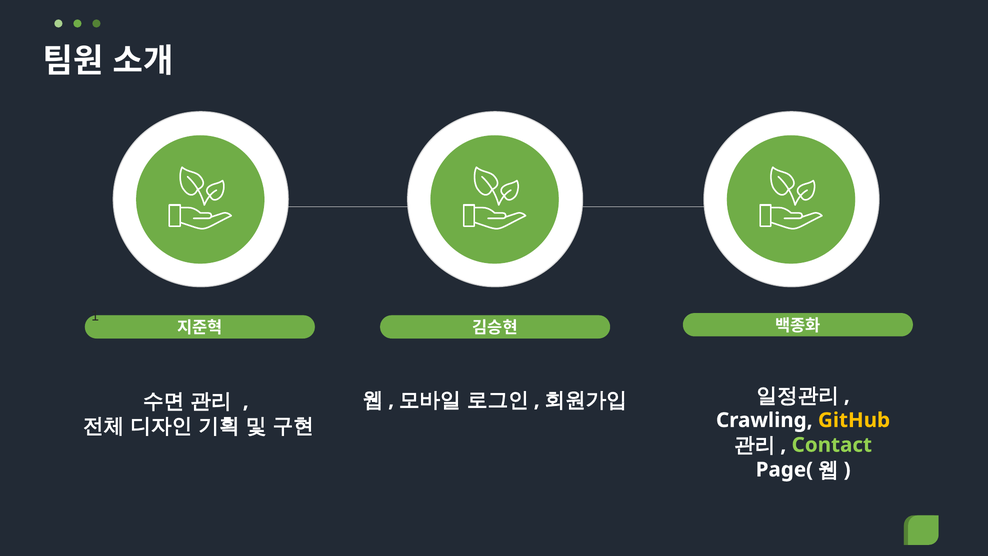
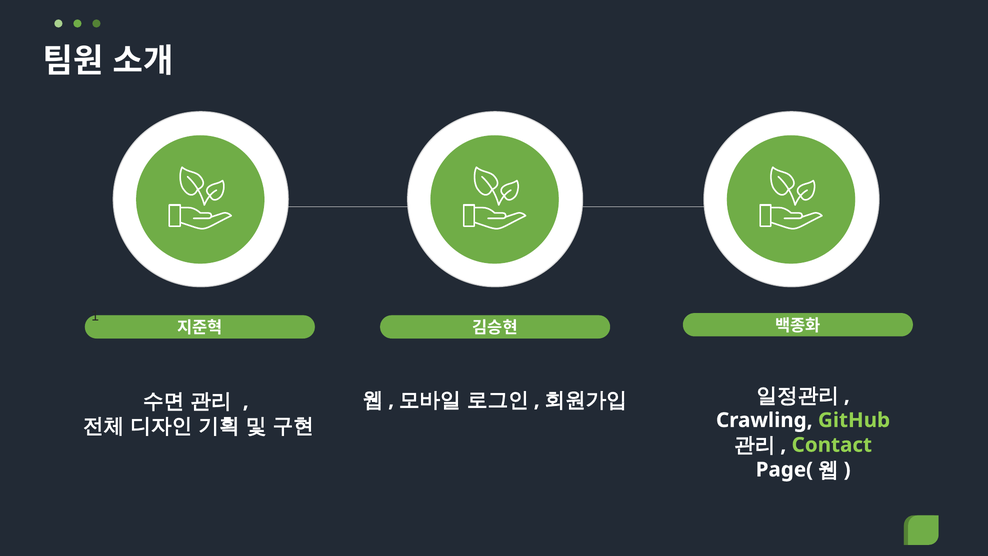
GitHub colour: yellow -> light green
